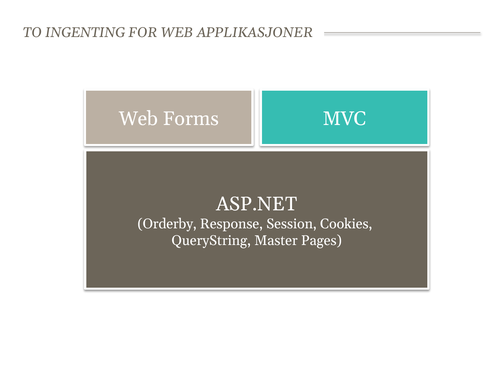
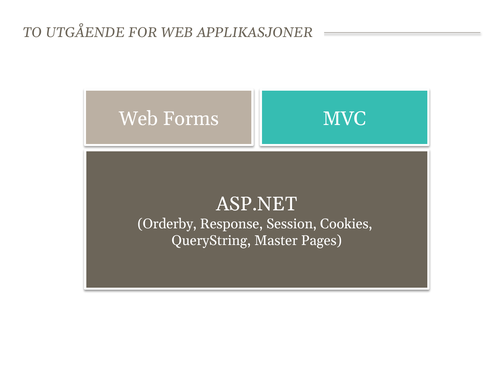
INGENTING: INGENTING -> UTGÅENDE
